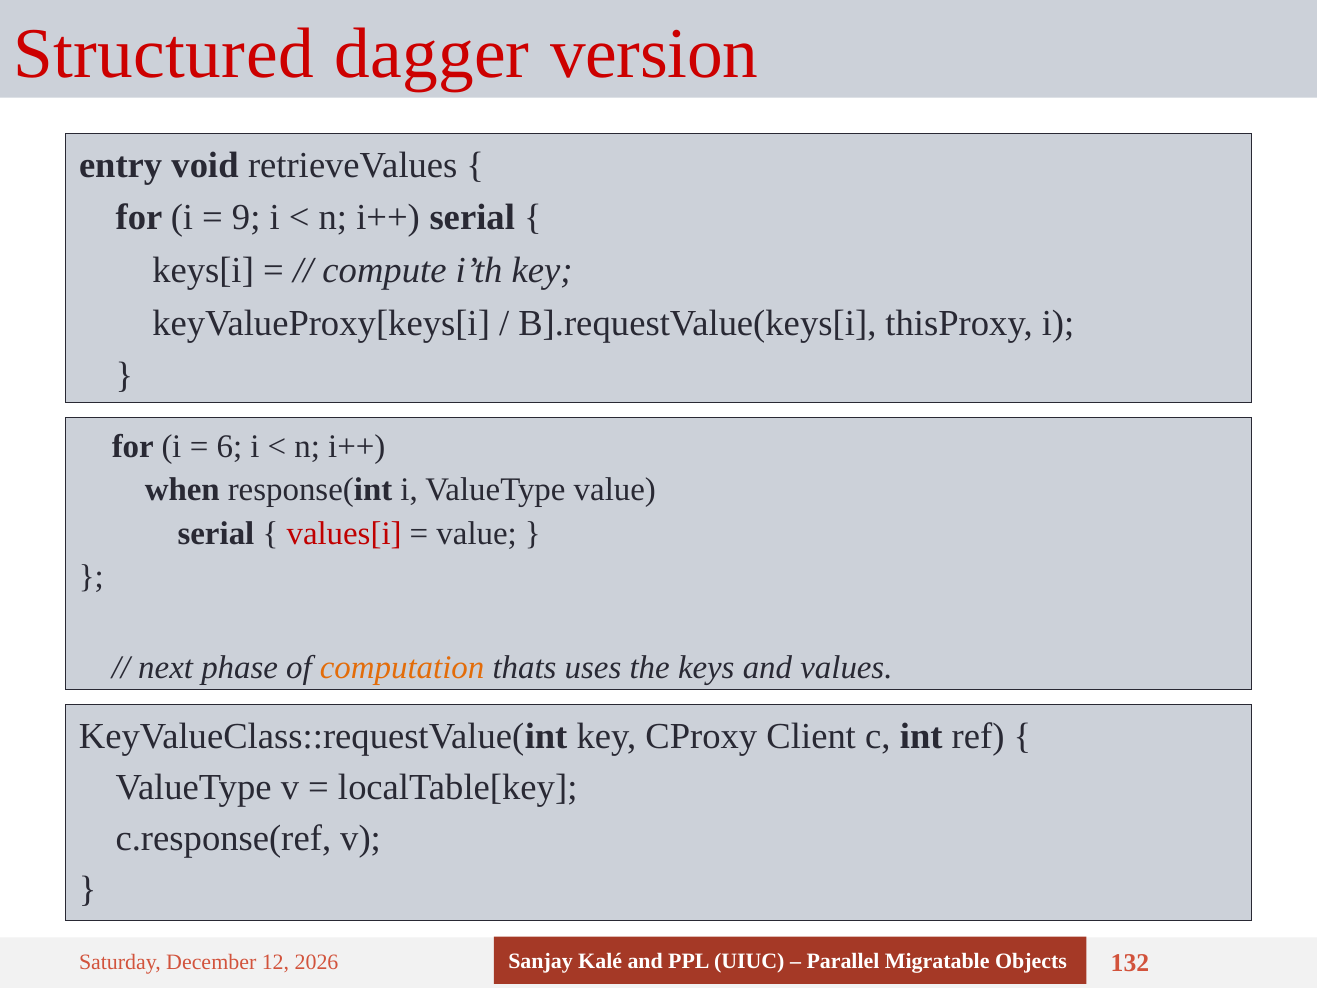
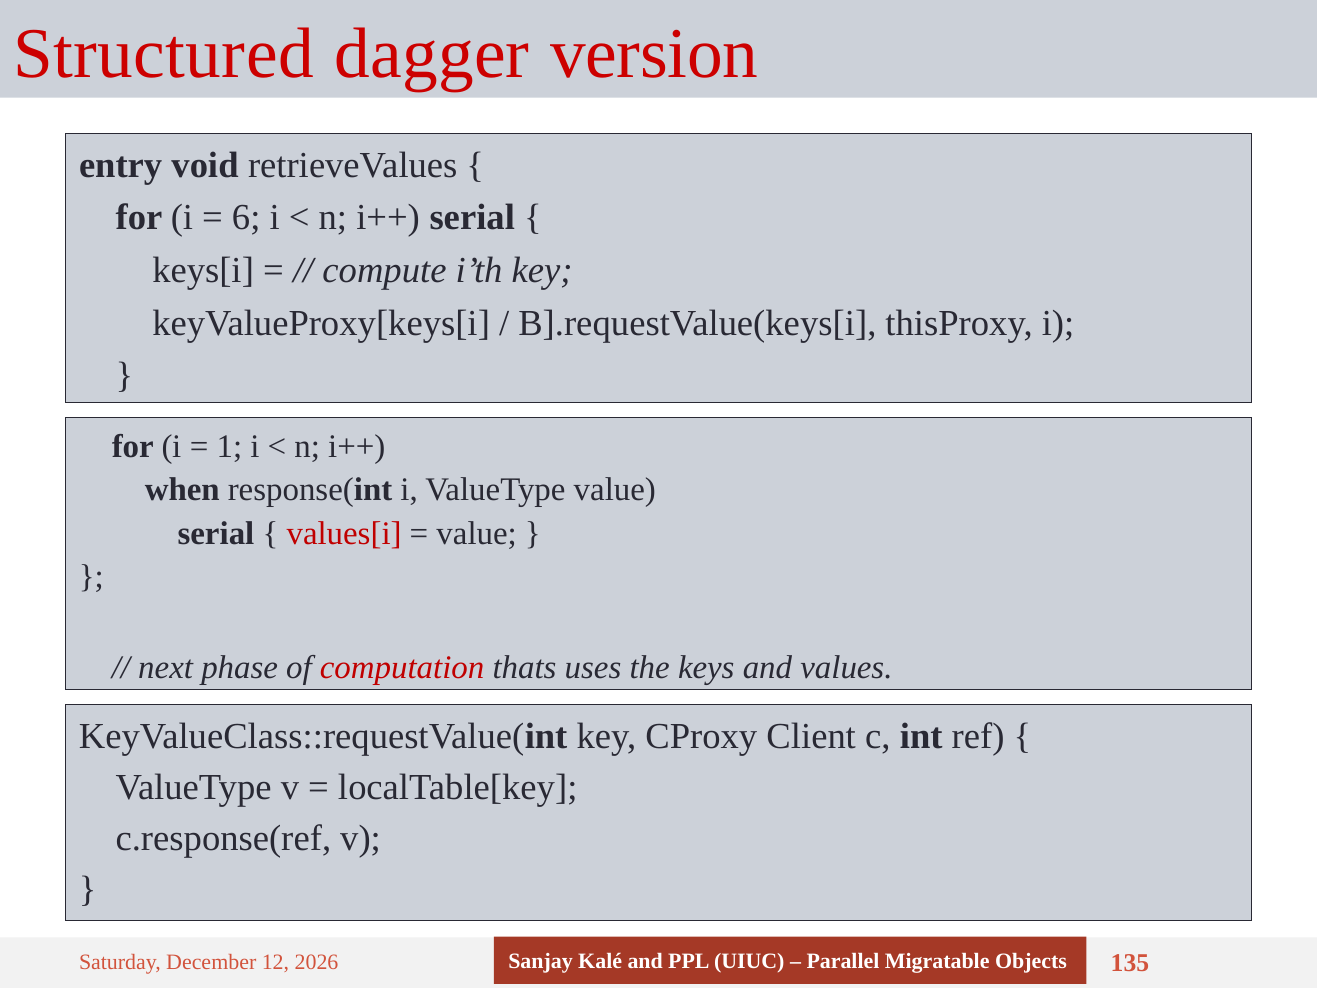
9: 9 -> 6
6: 6 -> 1
computation colour: orange -> red
132: 132 -> 135
